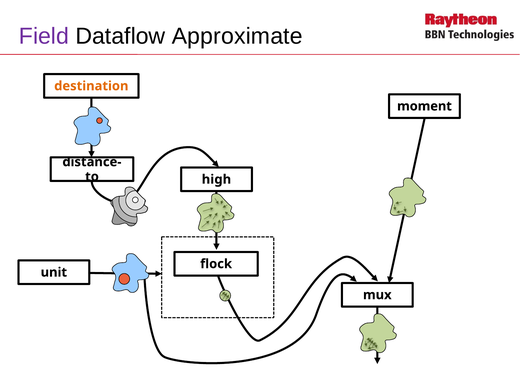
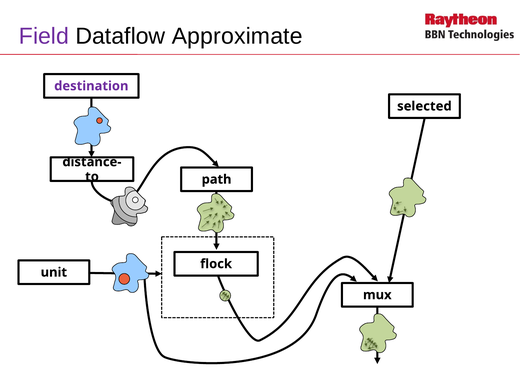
destination colour: orange -> purple
moment: moment -> selected
high: high -> path
